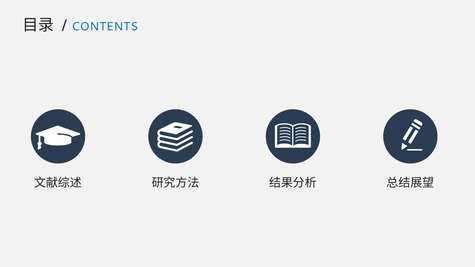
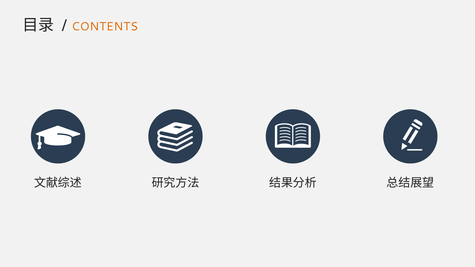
CONTENTS colour: blue -> orange
